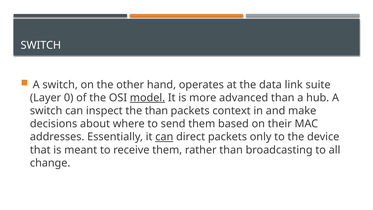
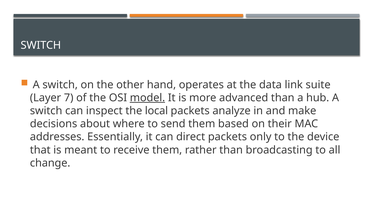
0: 0 -> 7
the than: than -> local
context: context -> analyze
can at (164, 137) underline: present -> none
